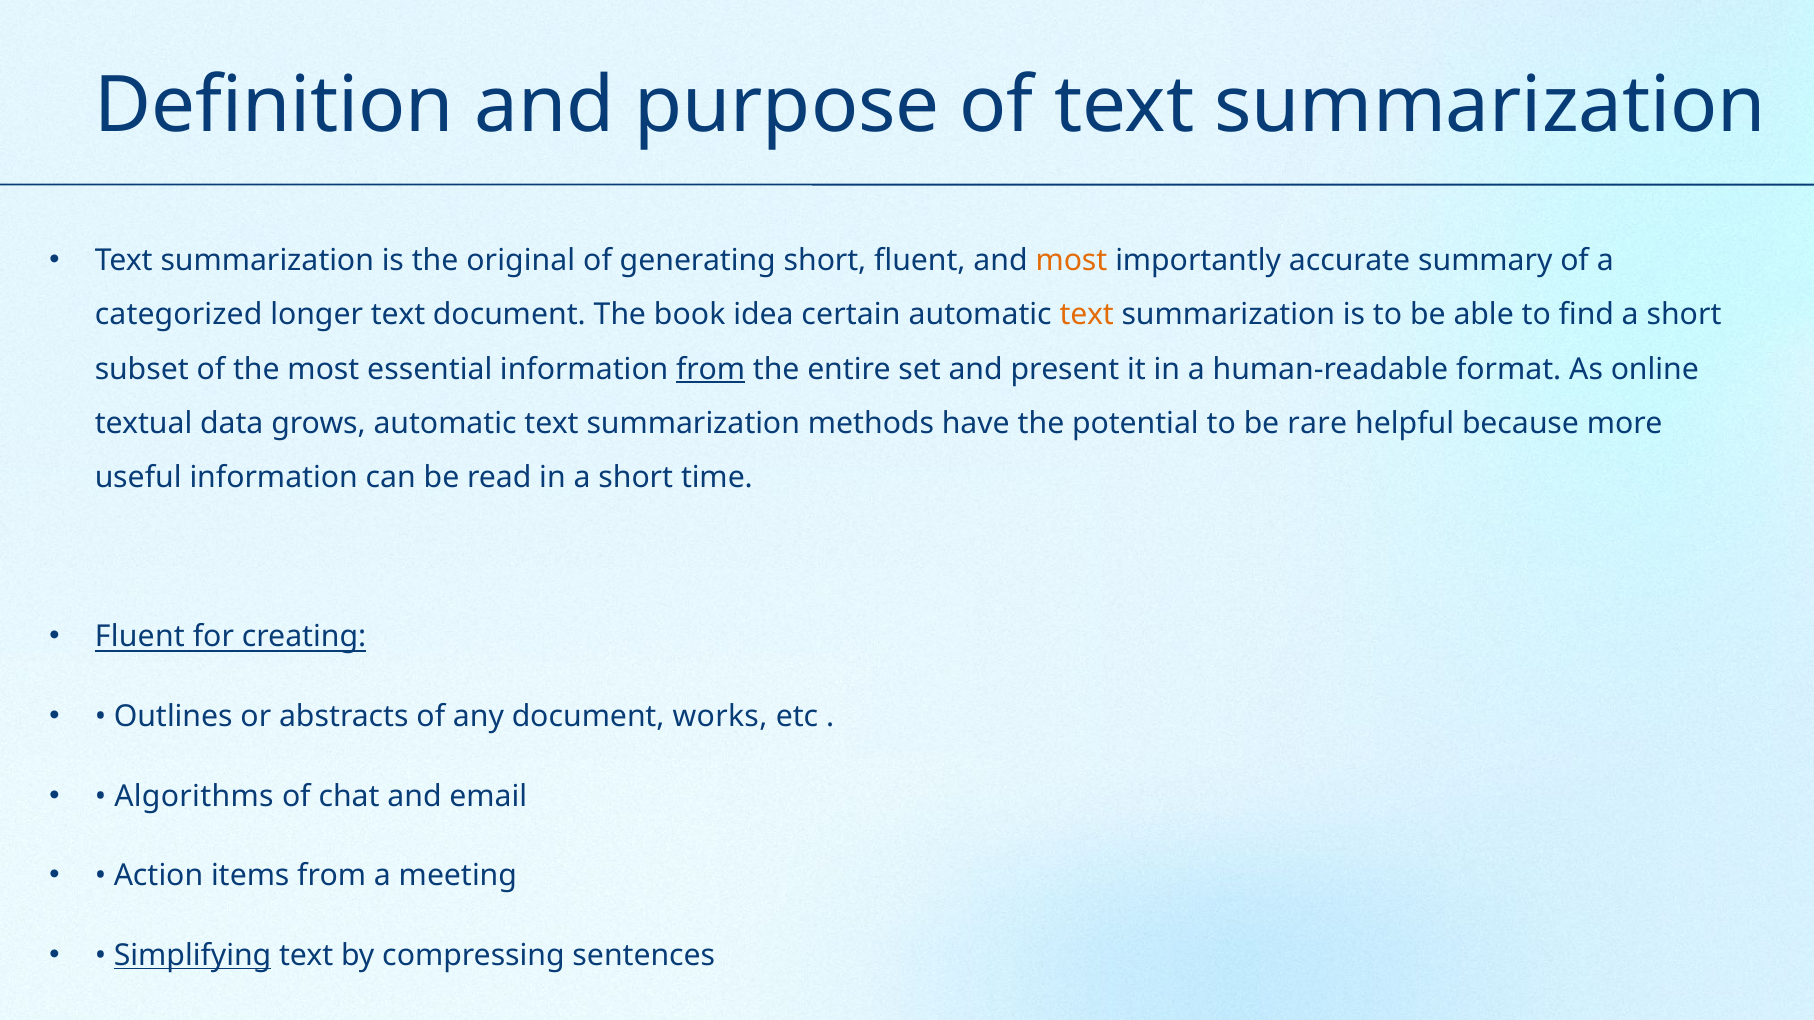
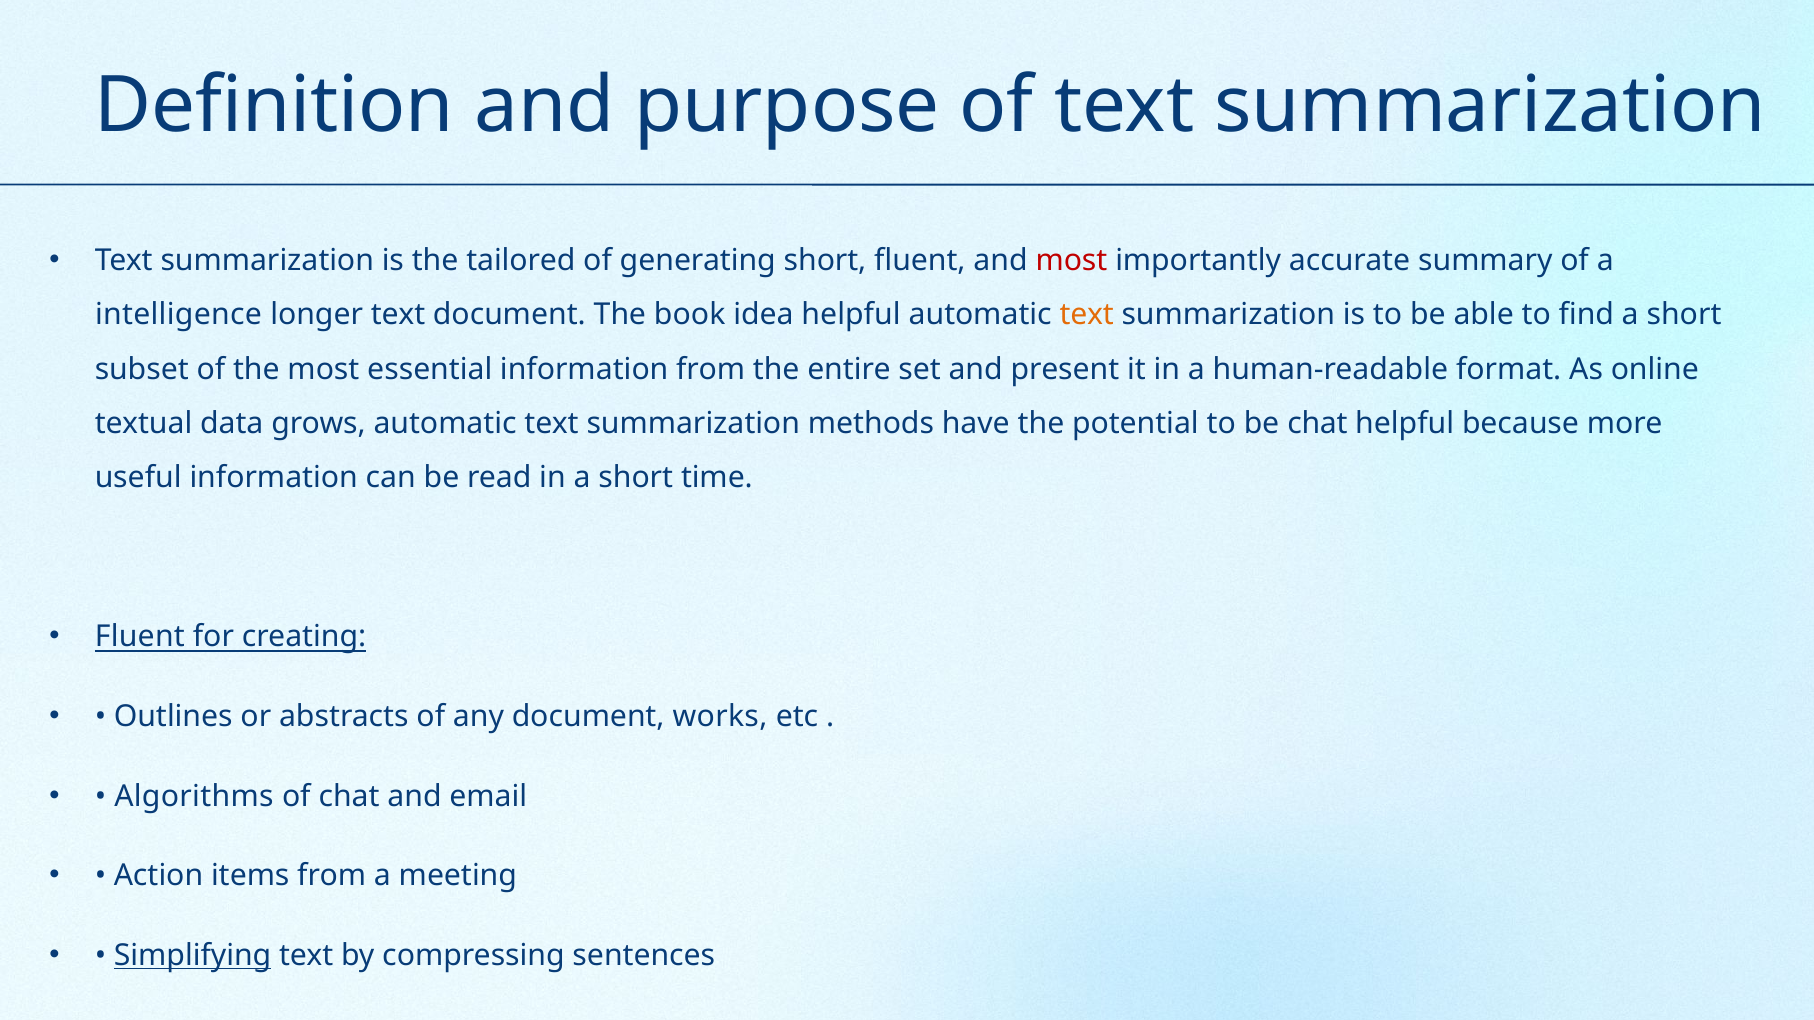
original: original -> tailored
most at (1071, 260) colour: orange -> red
categorized: categorized -> intelligence
idea certain: certain -> helpful
from at (711, 369) underline: present -> none
be rare: rare -> chat
